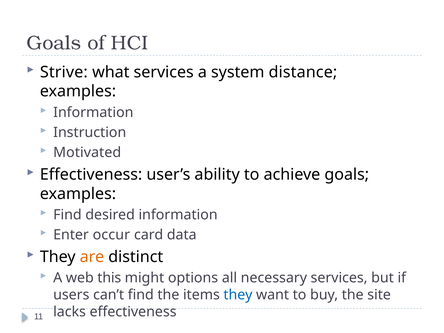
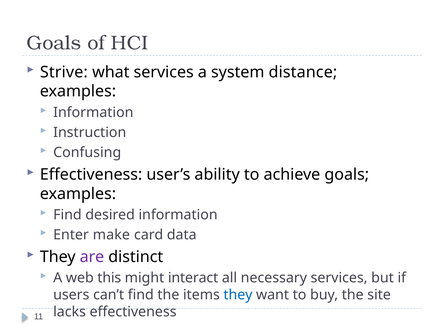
Motivated: Motivated -> Confusing
occur: occur -> make
are colour: orange -> purple
options: options -> interact
